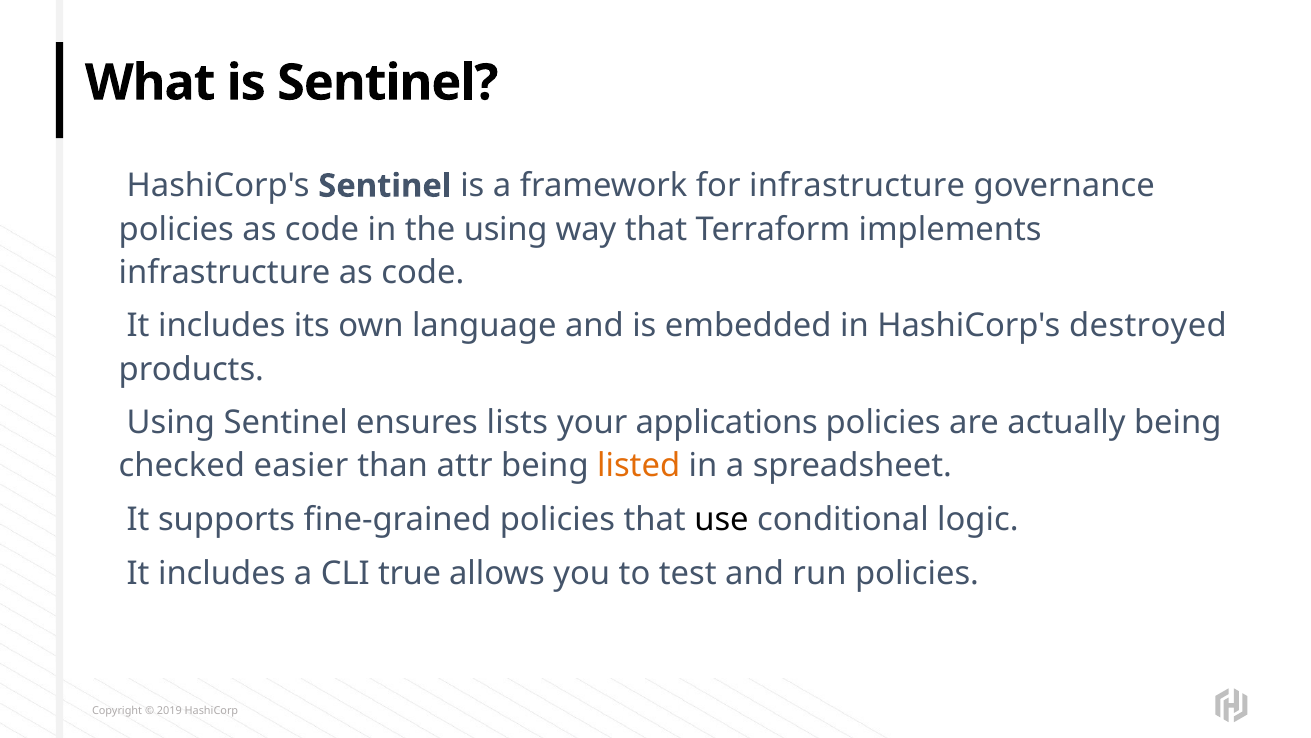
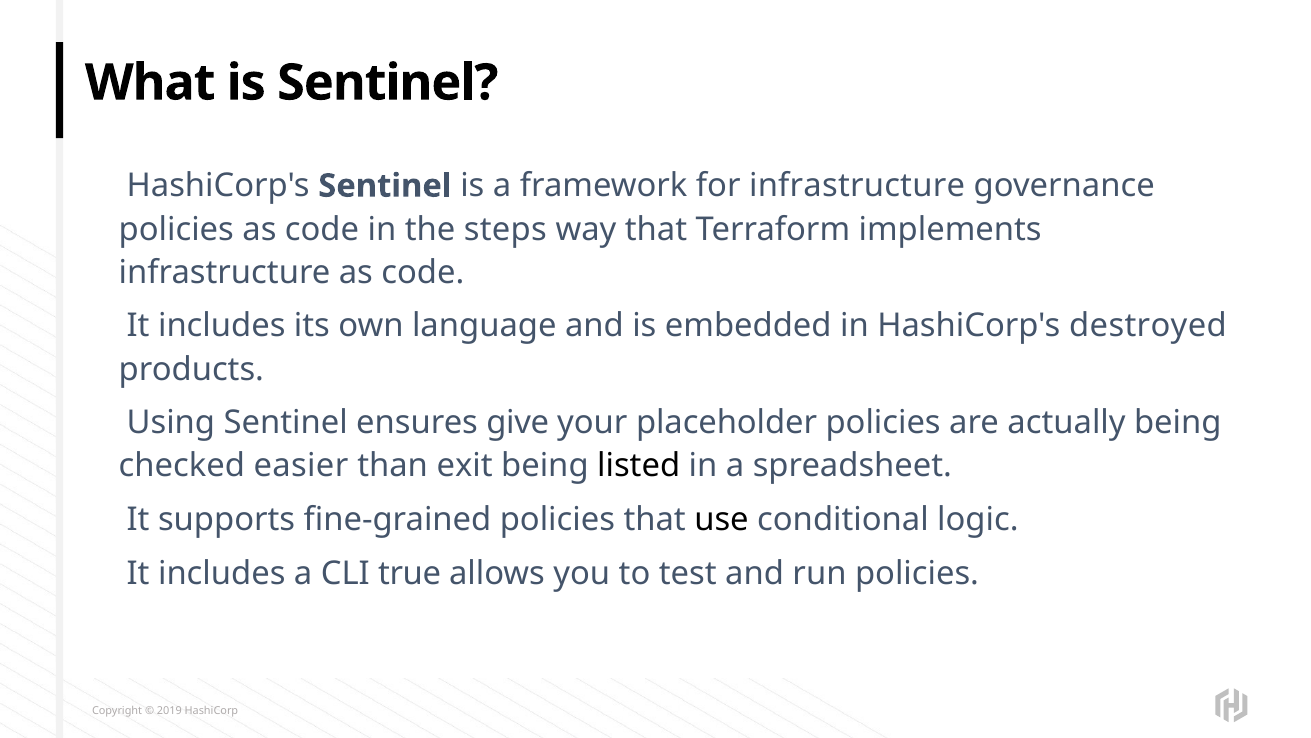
the using: using -> steps
lists: lists -> give
applications: applications -> placeholder
attr: attr -> exit
listed colour: orange -> black
